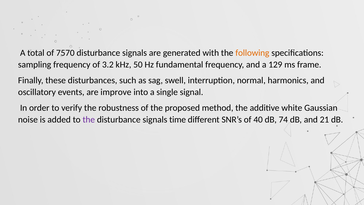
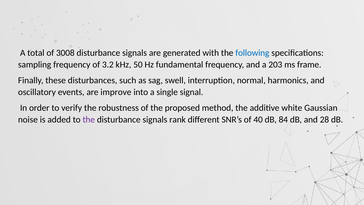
7570: 7570 -> 3008
following colour: orange -> blue
129: 129 -> 203
time: time -> rank
74: 74 -> 84
21: 21 -> 28
